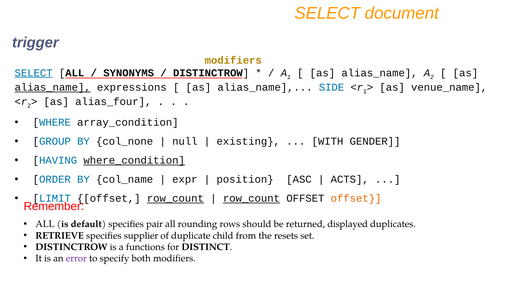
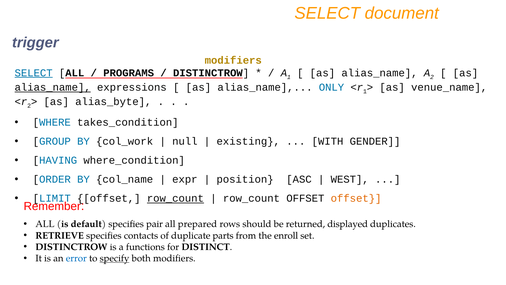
SYNONYMS: SYNONYMS -> PROGRAMS
SIDE: SIDE -> ONLY
alias_four: alias_four -> alias_byte
array_condition: array_condition -> takes_condition
col_none: col_none -> col_work
where_condition underline: present -> none
ACTS: ACTS -> WEST
row_count at (251, 198) underline: present -> none
rounding: rounding -> prepared
supplier: supplier -> contacts
child: child -> parts
resets: resets -> enroll
error colour: purple -> blue
specify underline: none -> present
